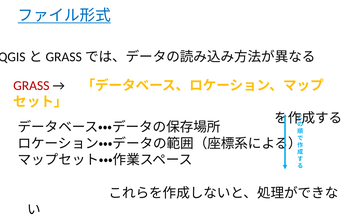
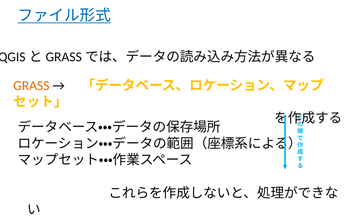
GRASS colour: red -> orange
